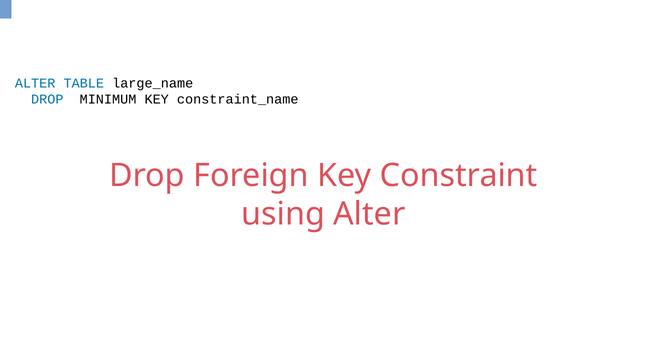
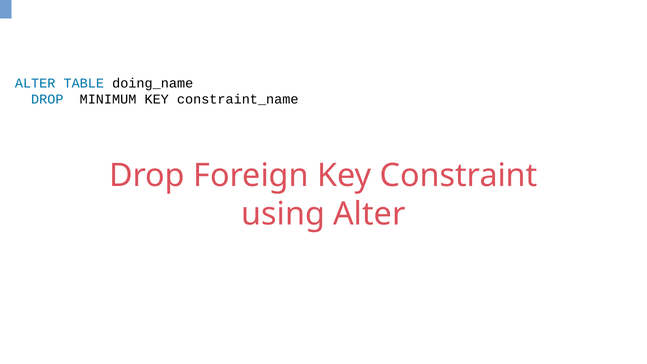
large_name: large_name -> doing_name
